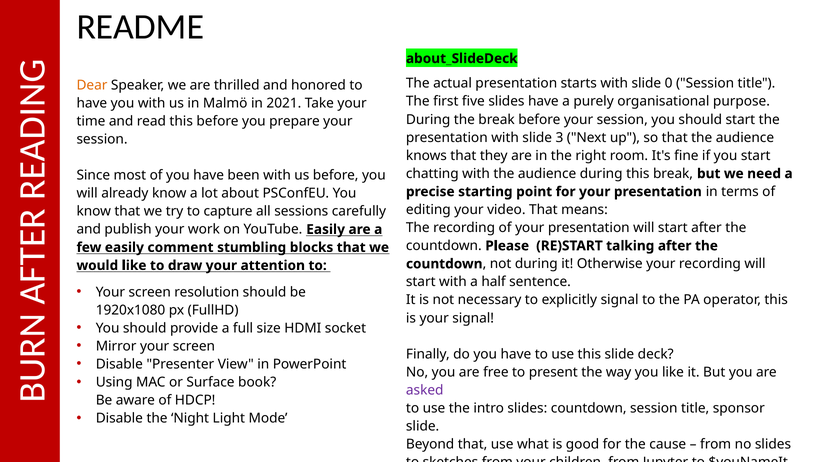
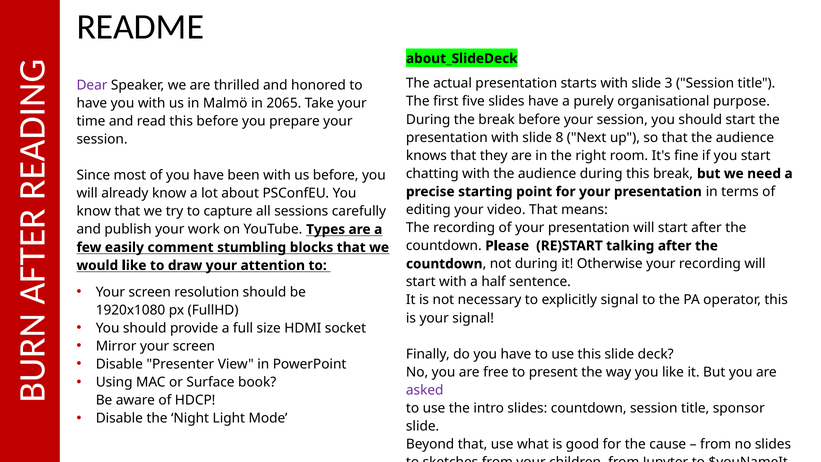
0: 0 -> 3
Dear colour: orange -> purple
2021: 2021 -> 2065
3: 3 -> 8
YouTube Easily: Easily -> Types
